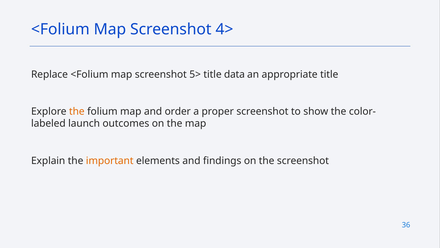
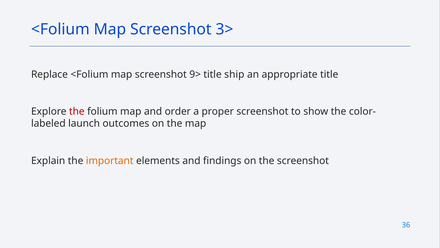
4>: 4> -> 3>
5>: 5> -> 9>
data: data -> ship
the at (77, 111) colour: orange -> red
